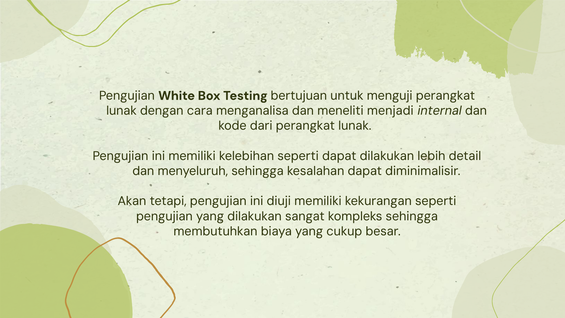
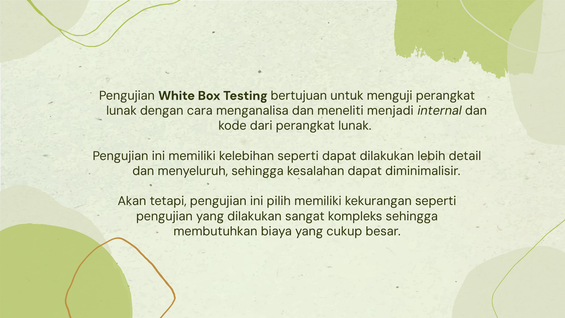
diuji: diuji -> pilih
